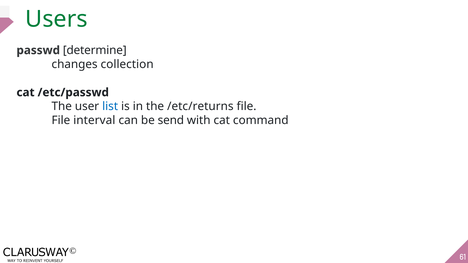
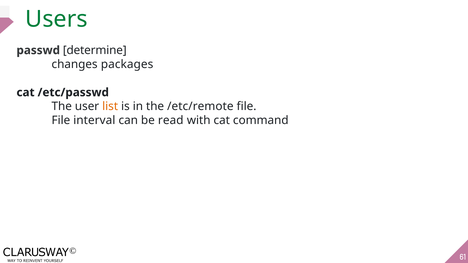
collection: collection -> packages
list colour: blue -> orange
/etc/returns: /etc/returns -> /etc/remote
send: send -> read
